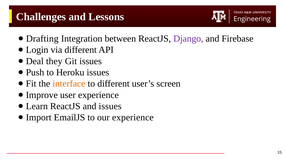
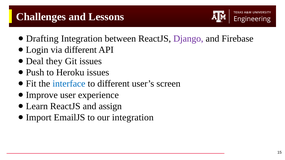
interface colour: orange -> blue
and issues: issues -> assign
our experience: experience -> integration
